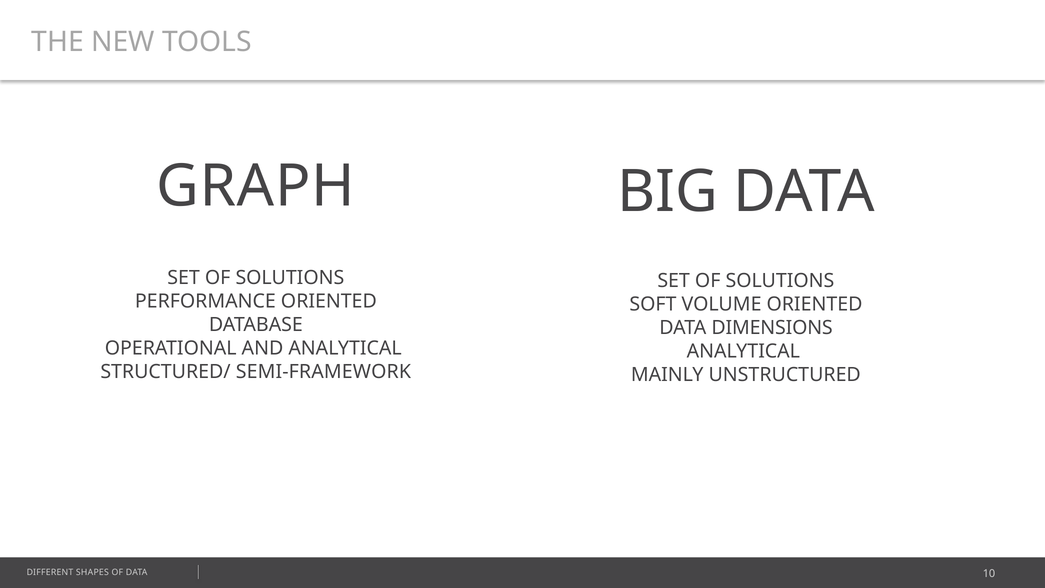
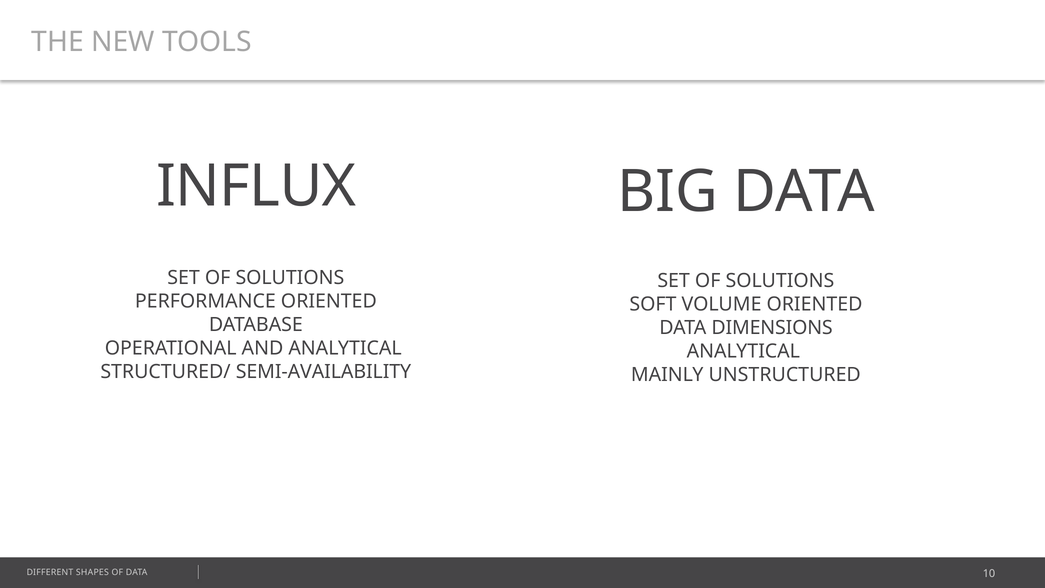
GRAPH: GRAPH -> INFLUX
SEMI-FRAMEWORK: SEMI-FRAMEWORK -> SEMI-AVAILABILITY
